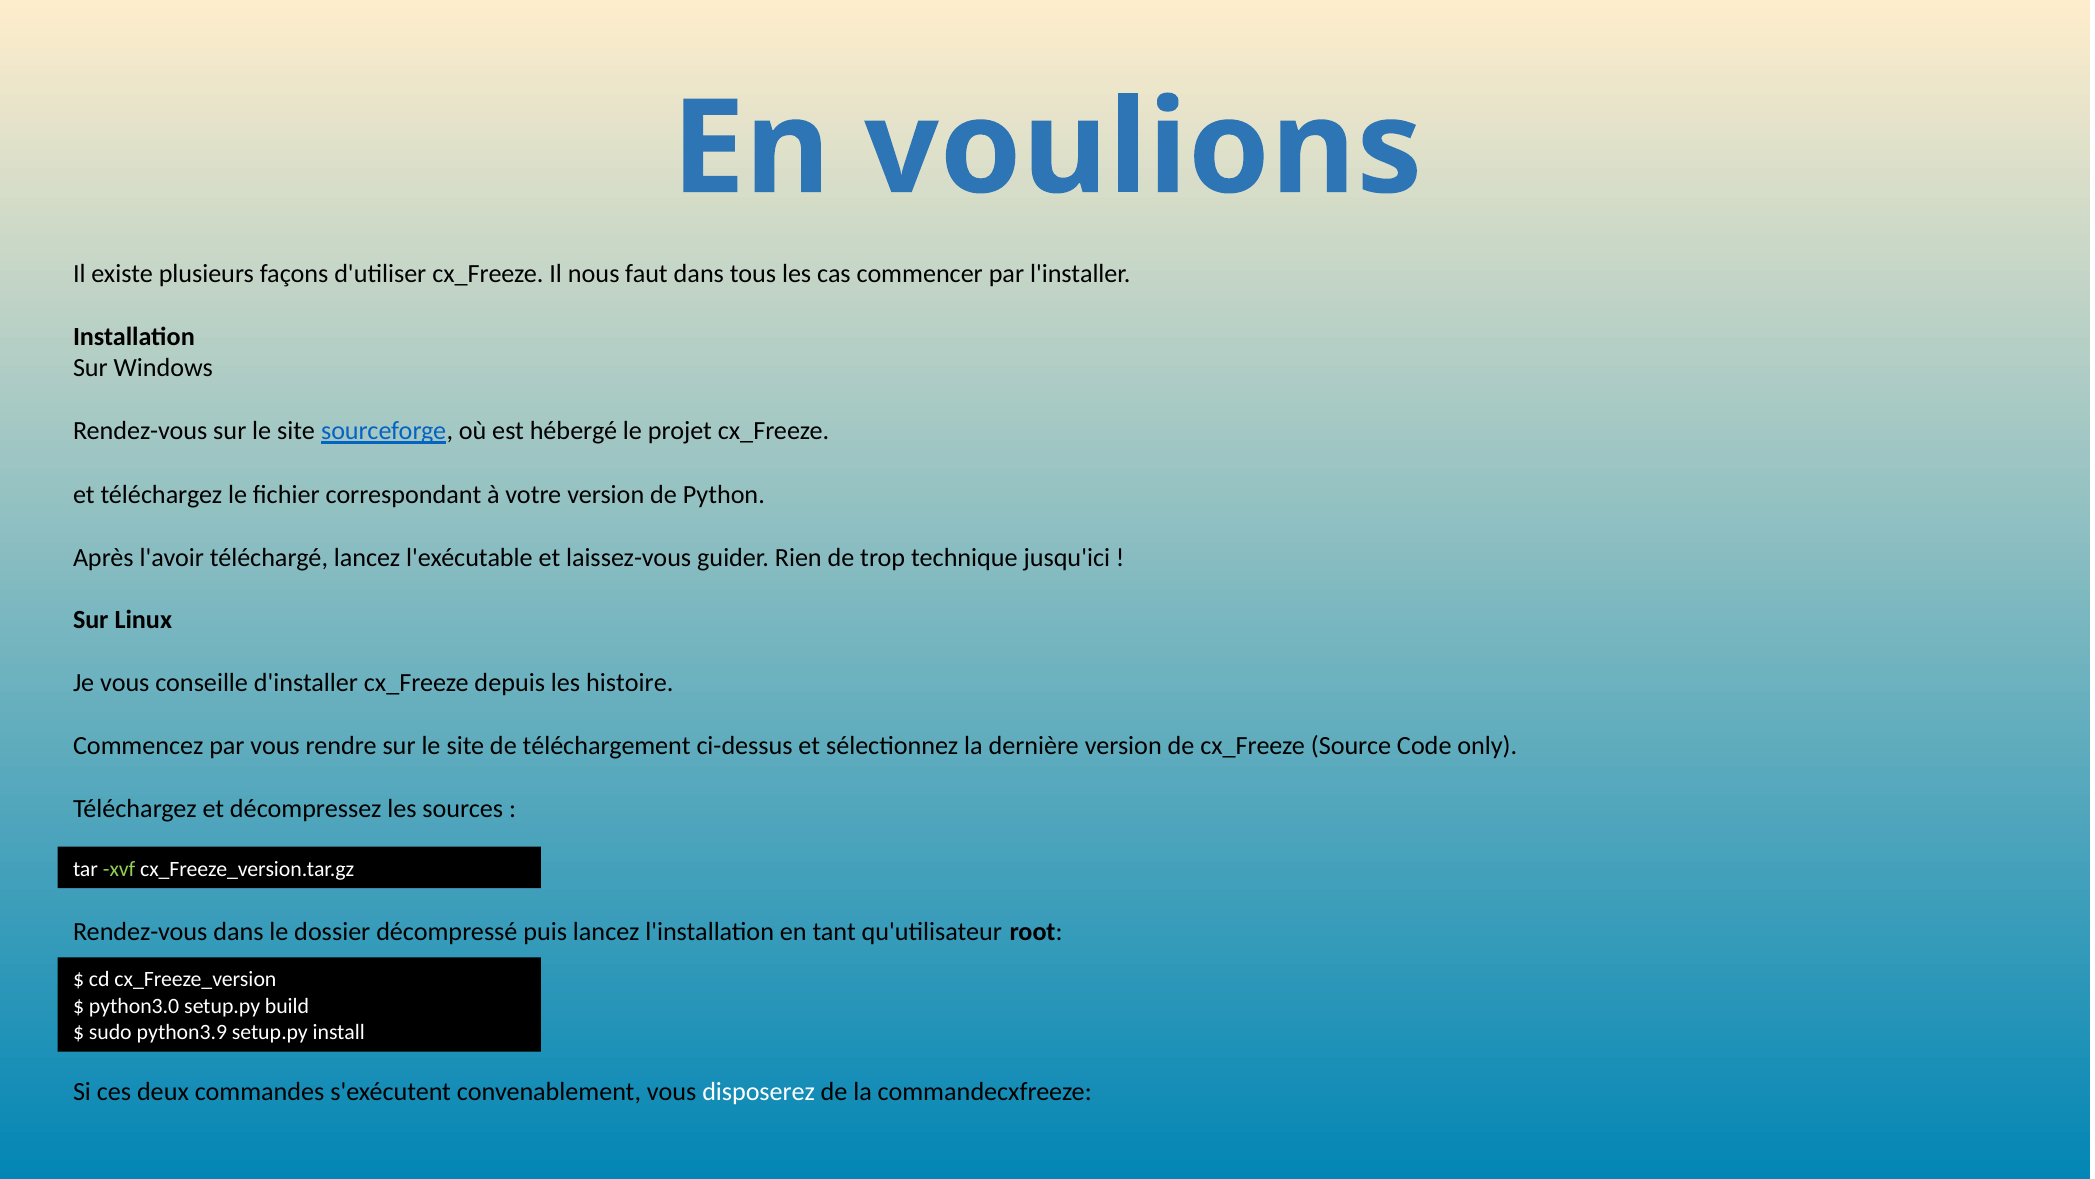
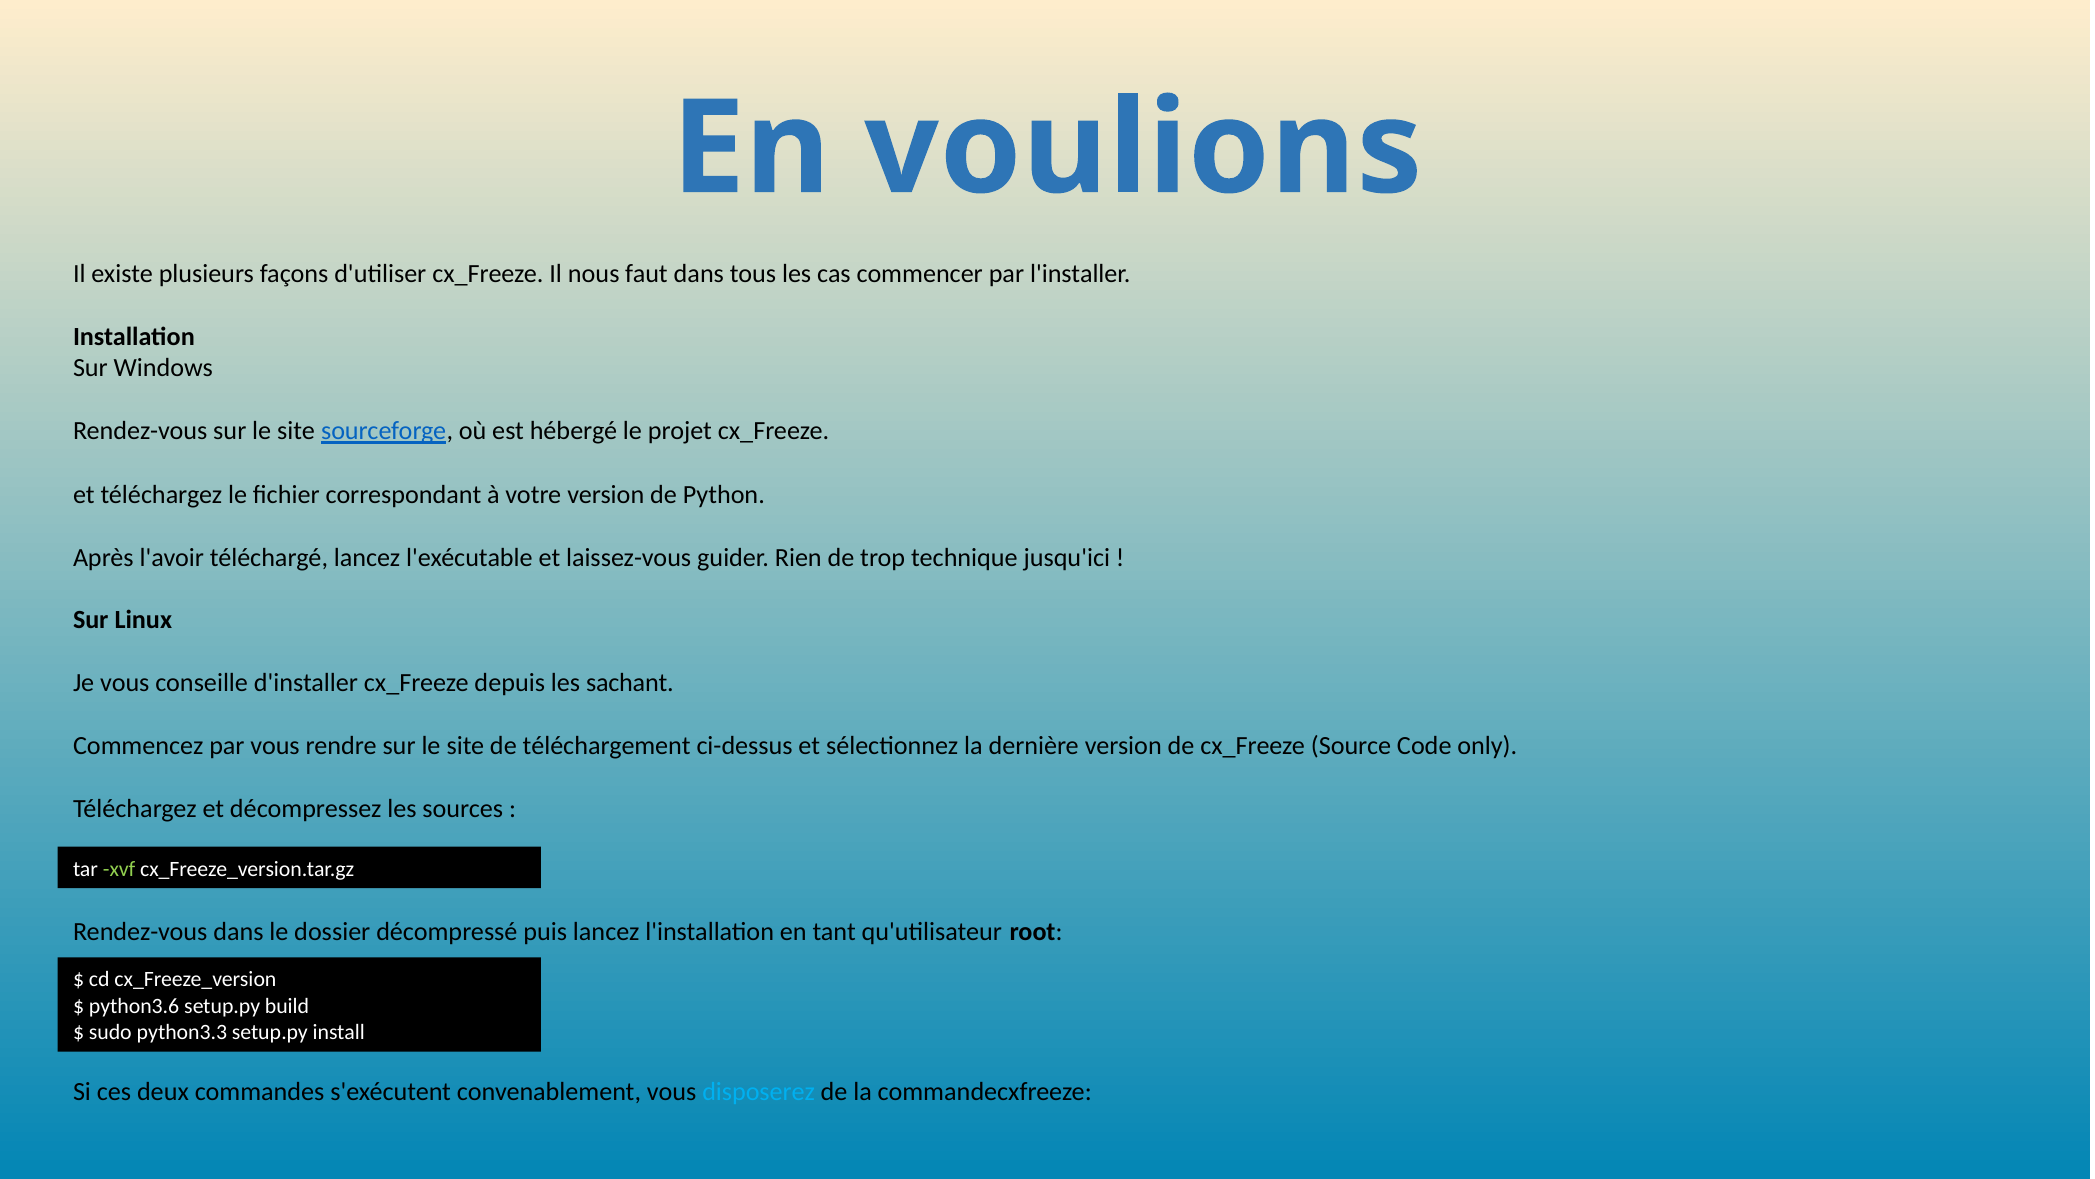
histoire: histoire -> sachant
python3.0: python3.0 -> python3.6
python3.9: python3.9 -> python3.3
disposerez colour: white -> light blue
